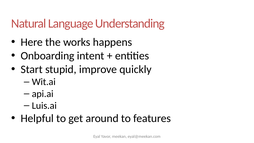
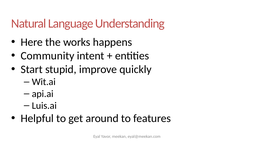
Onboarding: Onboarding -> Community
